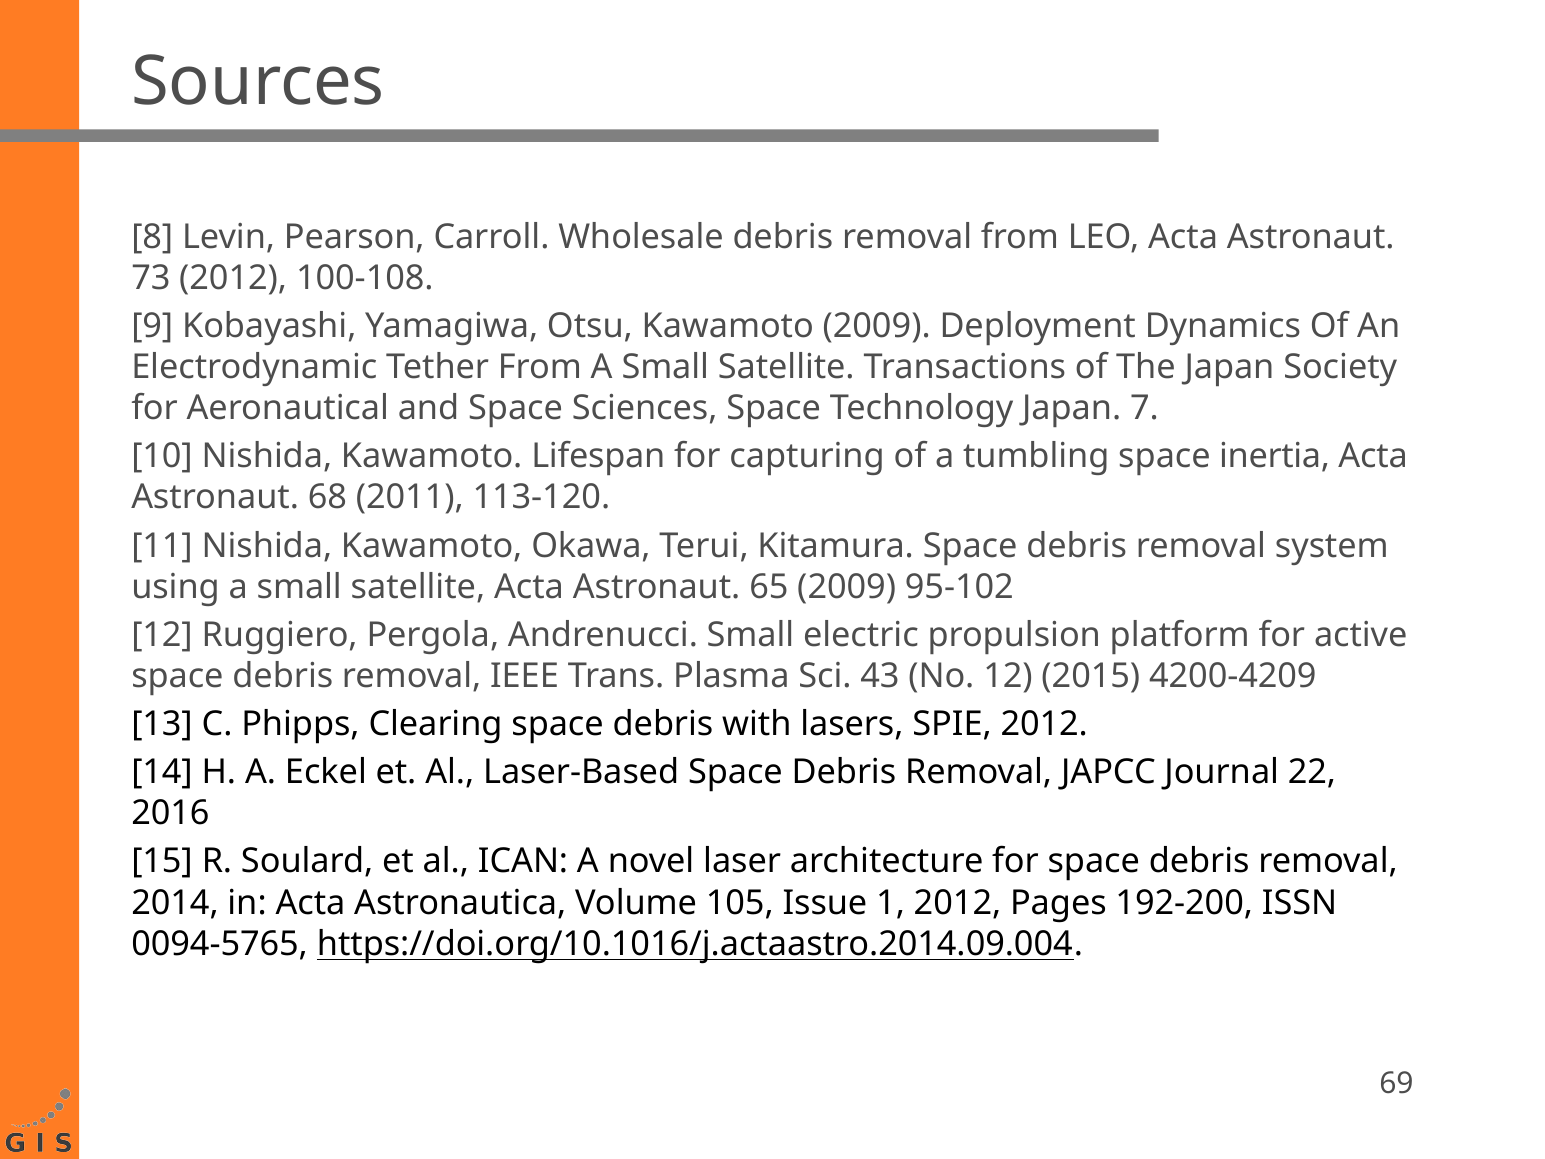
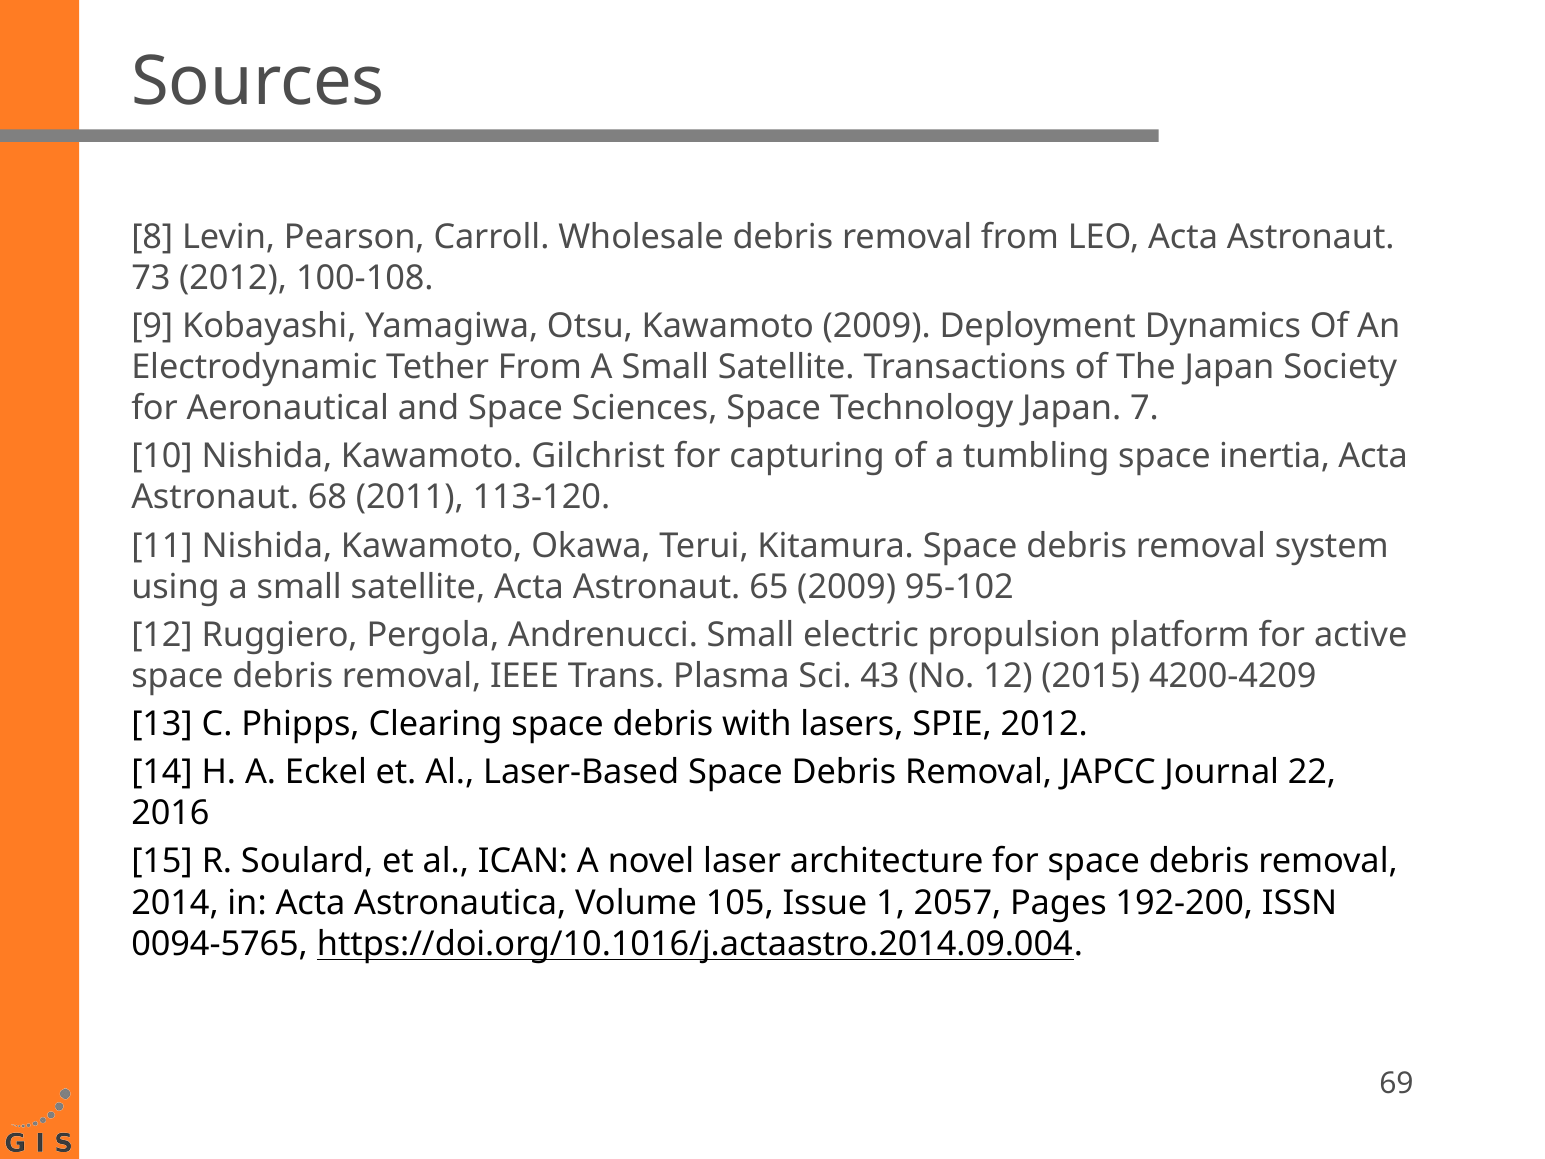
Lifespan: Lifespan -> Gilchrist
1 2012: 2012 -> 2057
